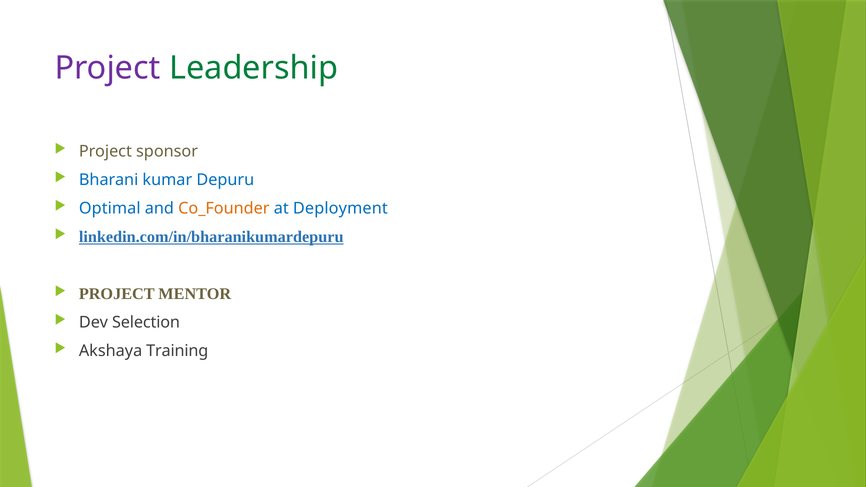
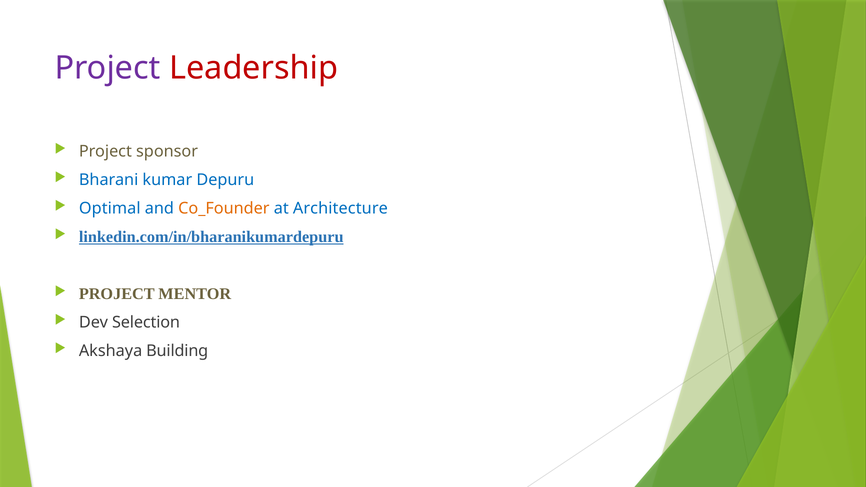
Leadership colour: green -> red
Deployment: Deployment -> Architecture
Training: Training -> Building
